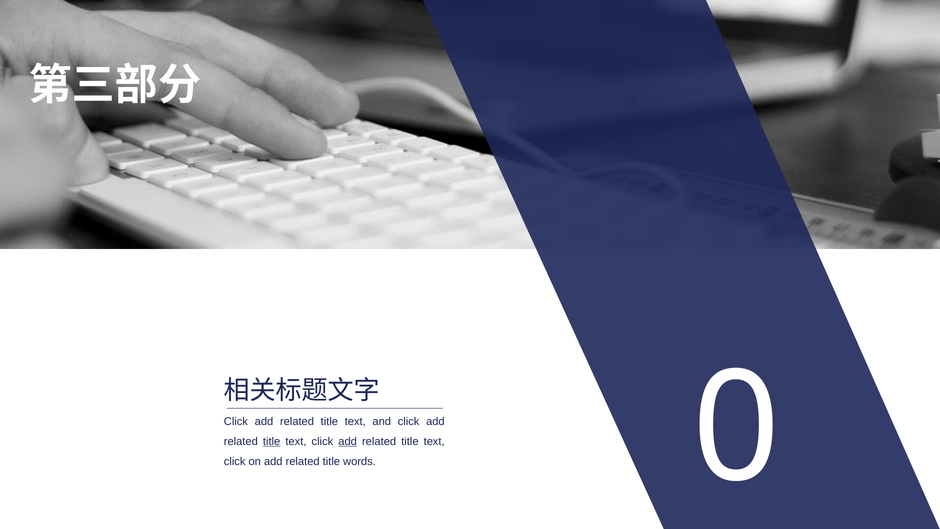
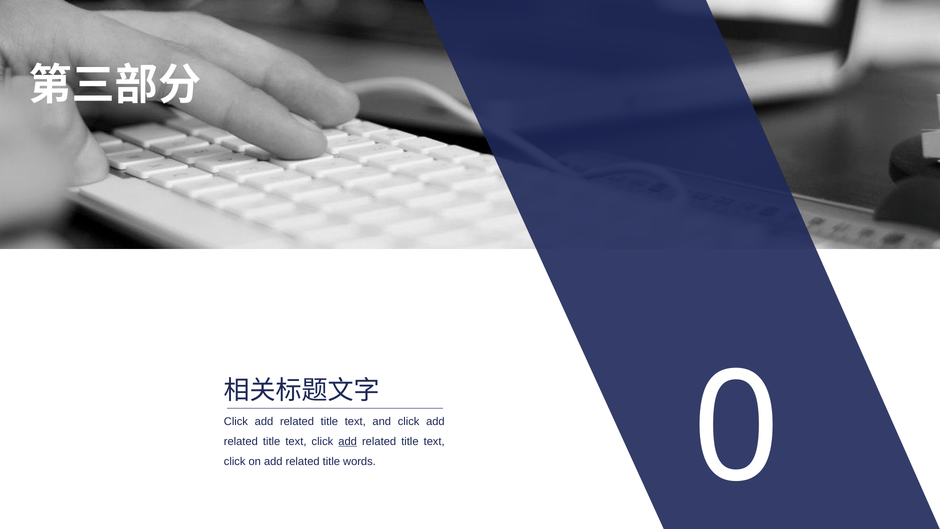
title at (272, 441) underline: present -> none
